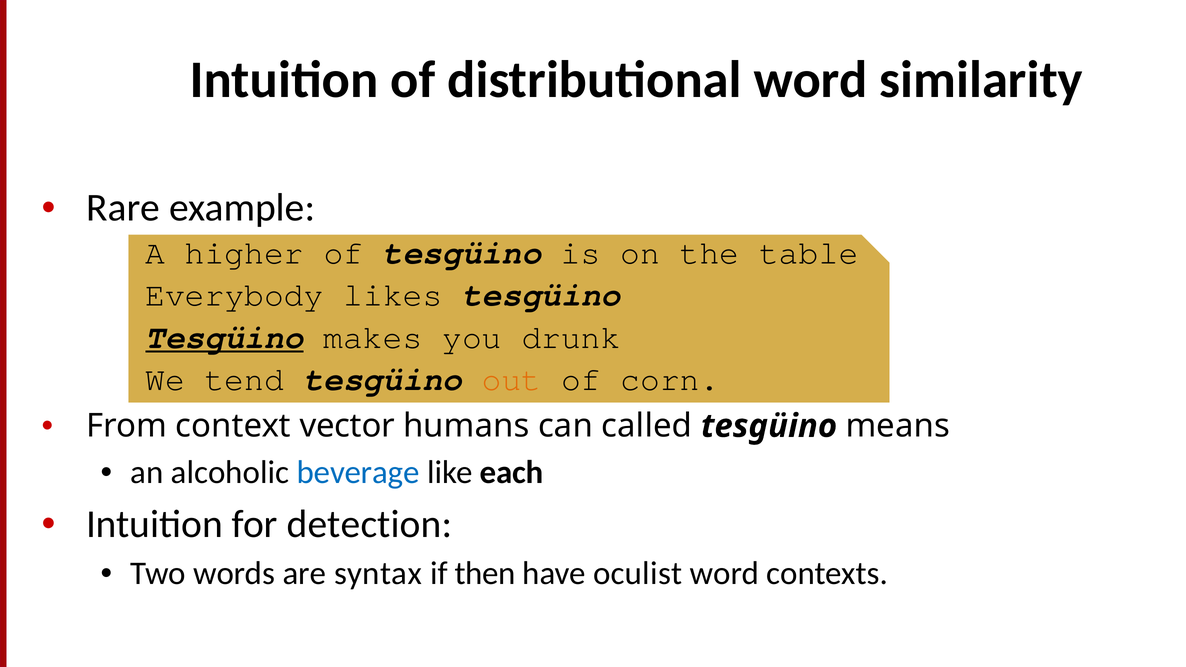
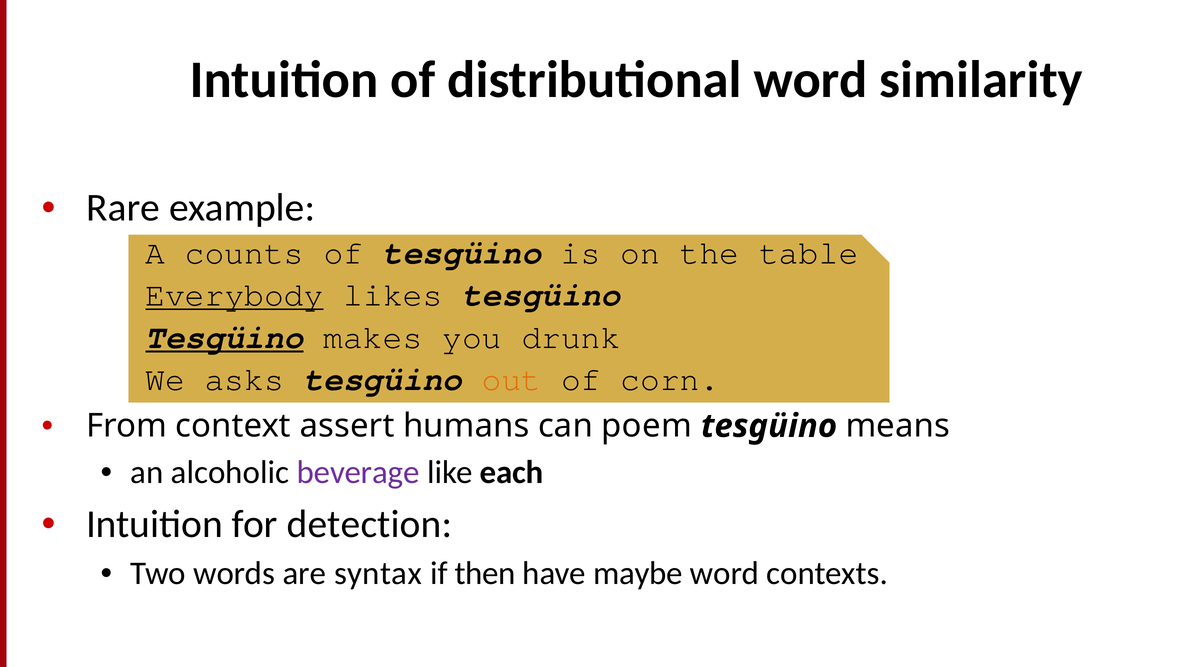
higher: higher -> counts
Everybody underline: none -> present
tend: tend -> asks
vector: vector -> assert
called: called -> poem
beverage colour: blue -> purple
oculist: oculist -> maybe
